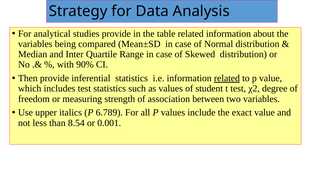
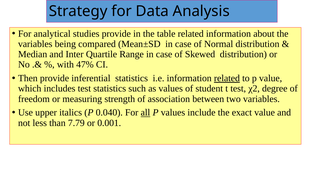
90%: 90% -> 47%
6.789: 6.789 -> 0.040
all underline: none -> present
8.54: 8.54 -> 7.79
